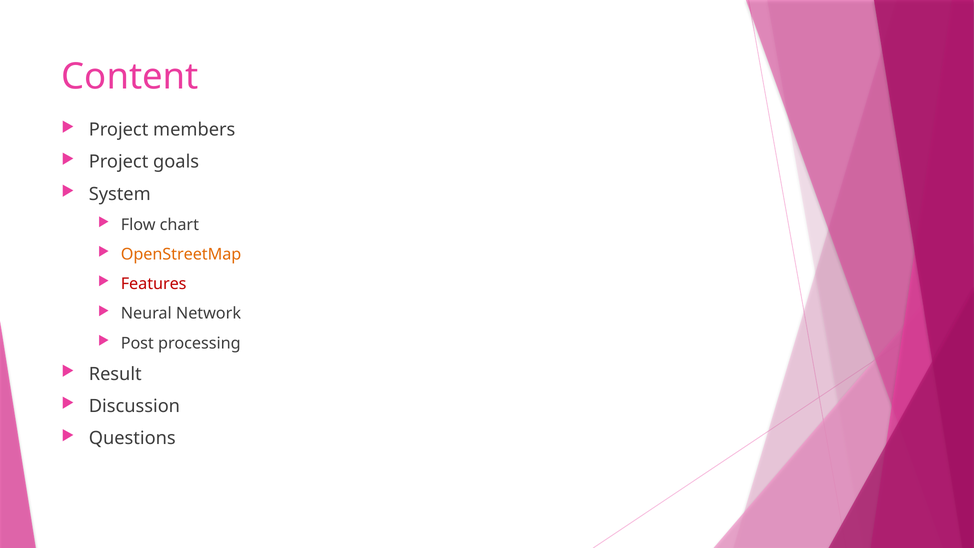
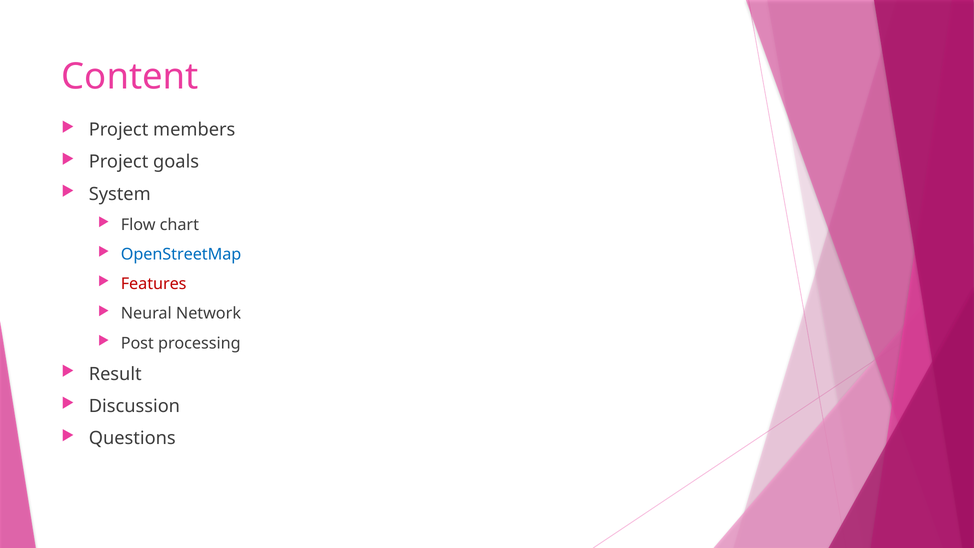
OpenStreetMap colour: orange -> blue
